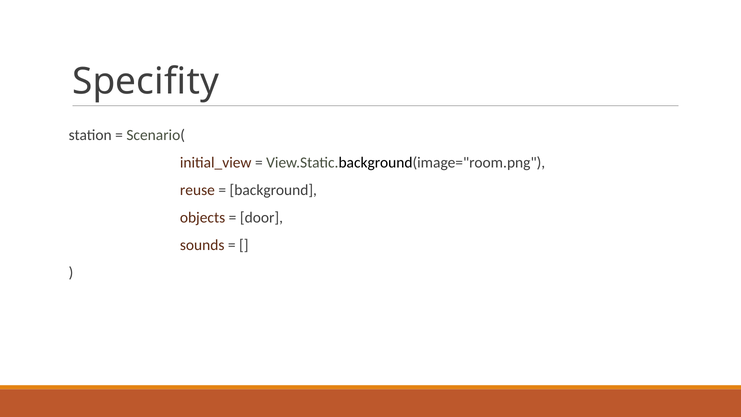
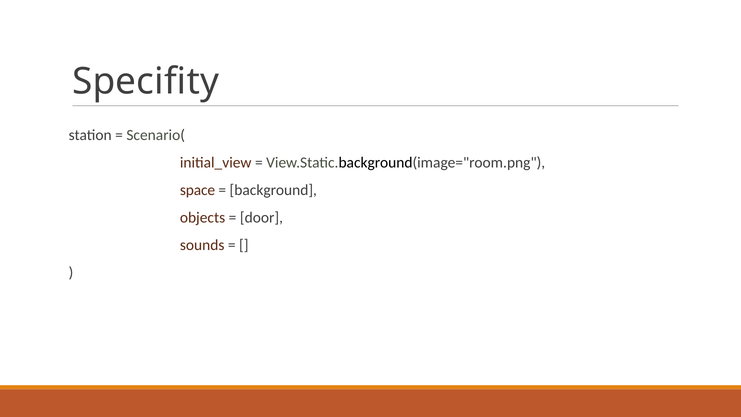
reuse: reuse -> space
